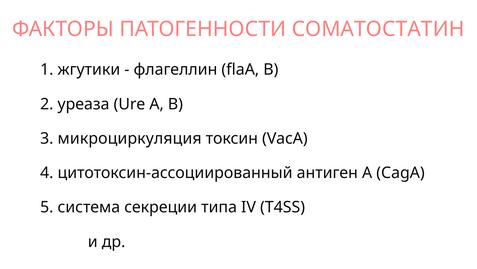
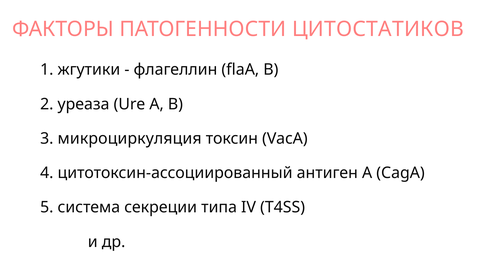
СОМАТОСТАТИН: СОМАТОСТАТИН -> ЦИТОСТАТИКОВ
